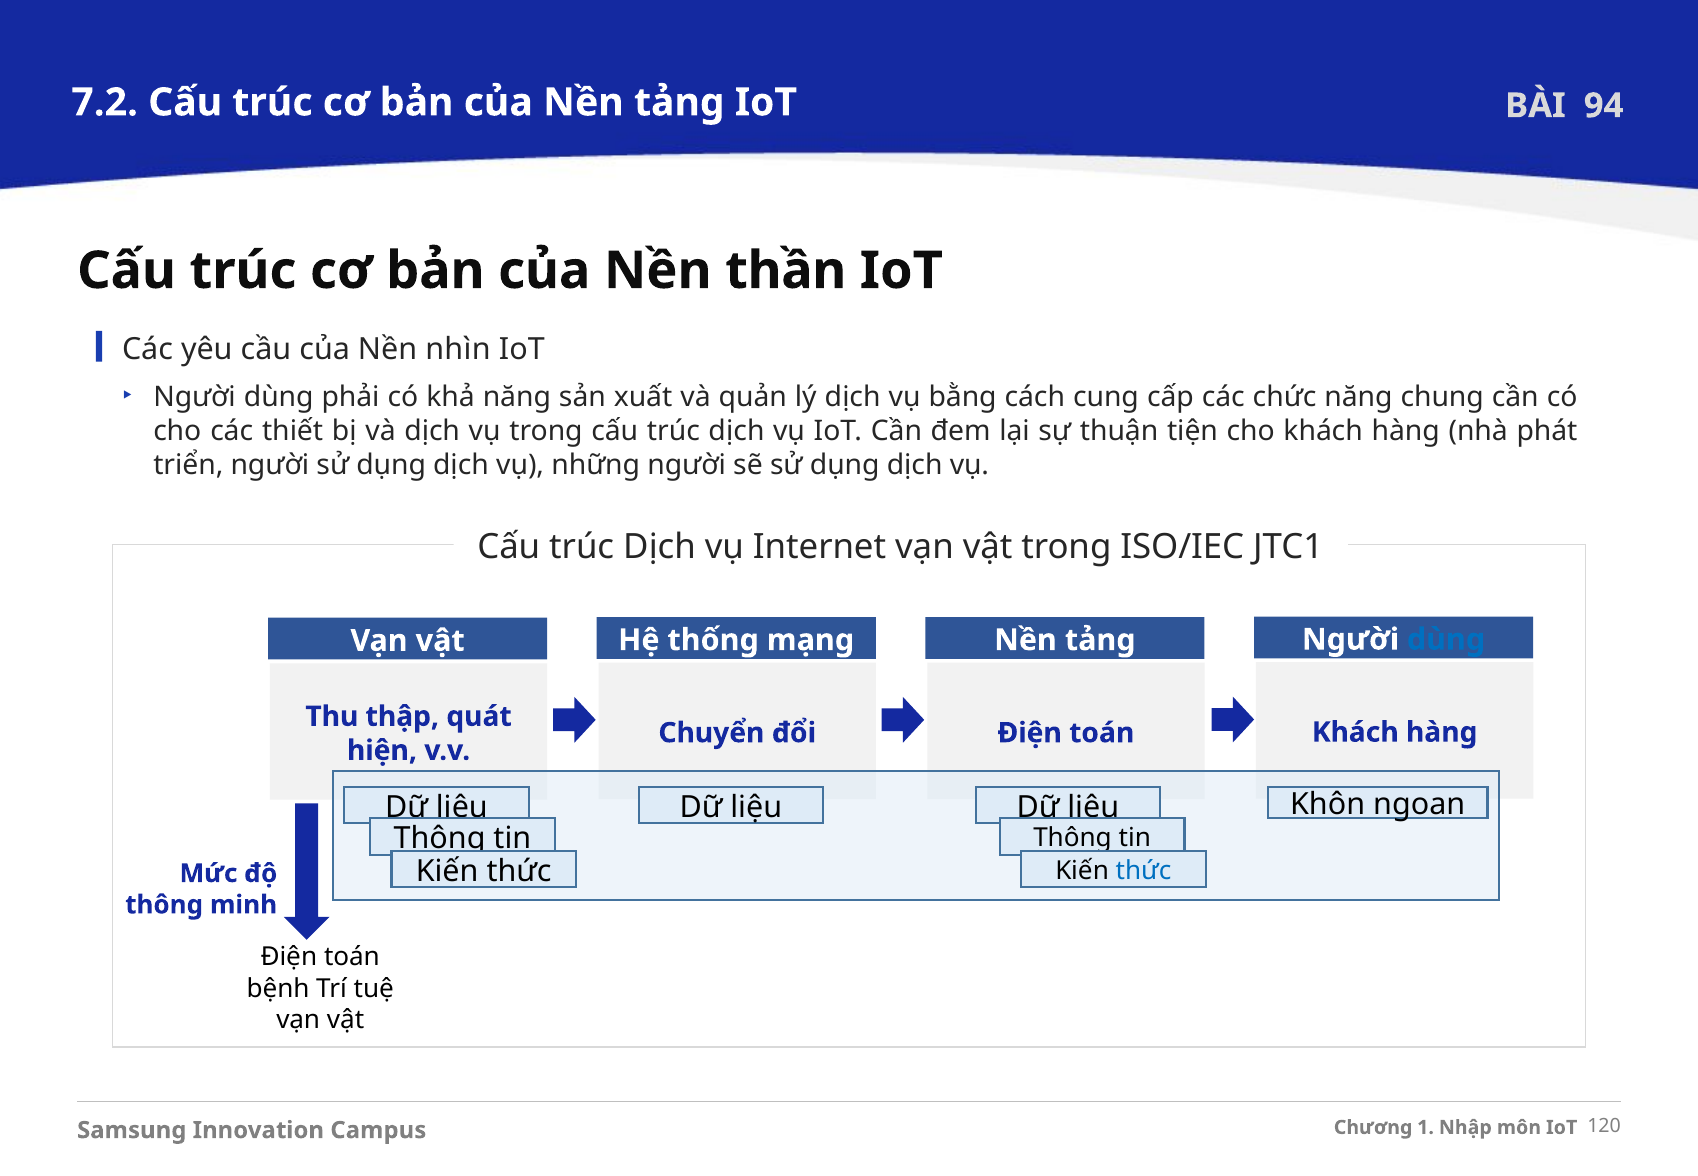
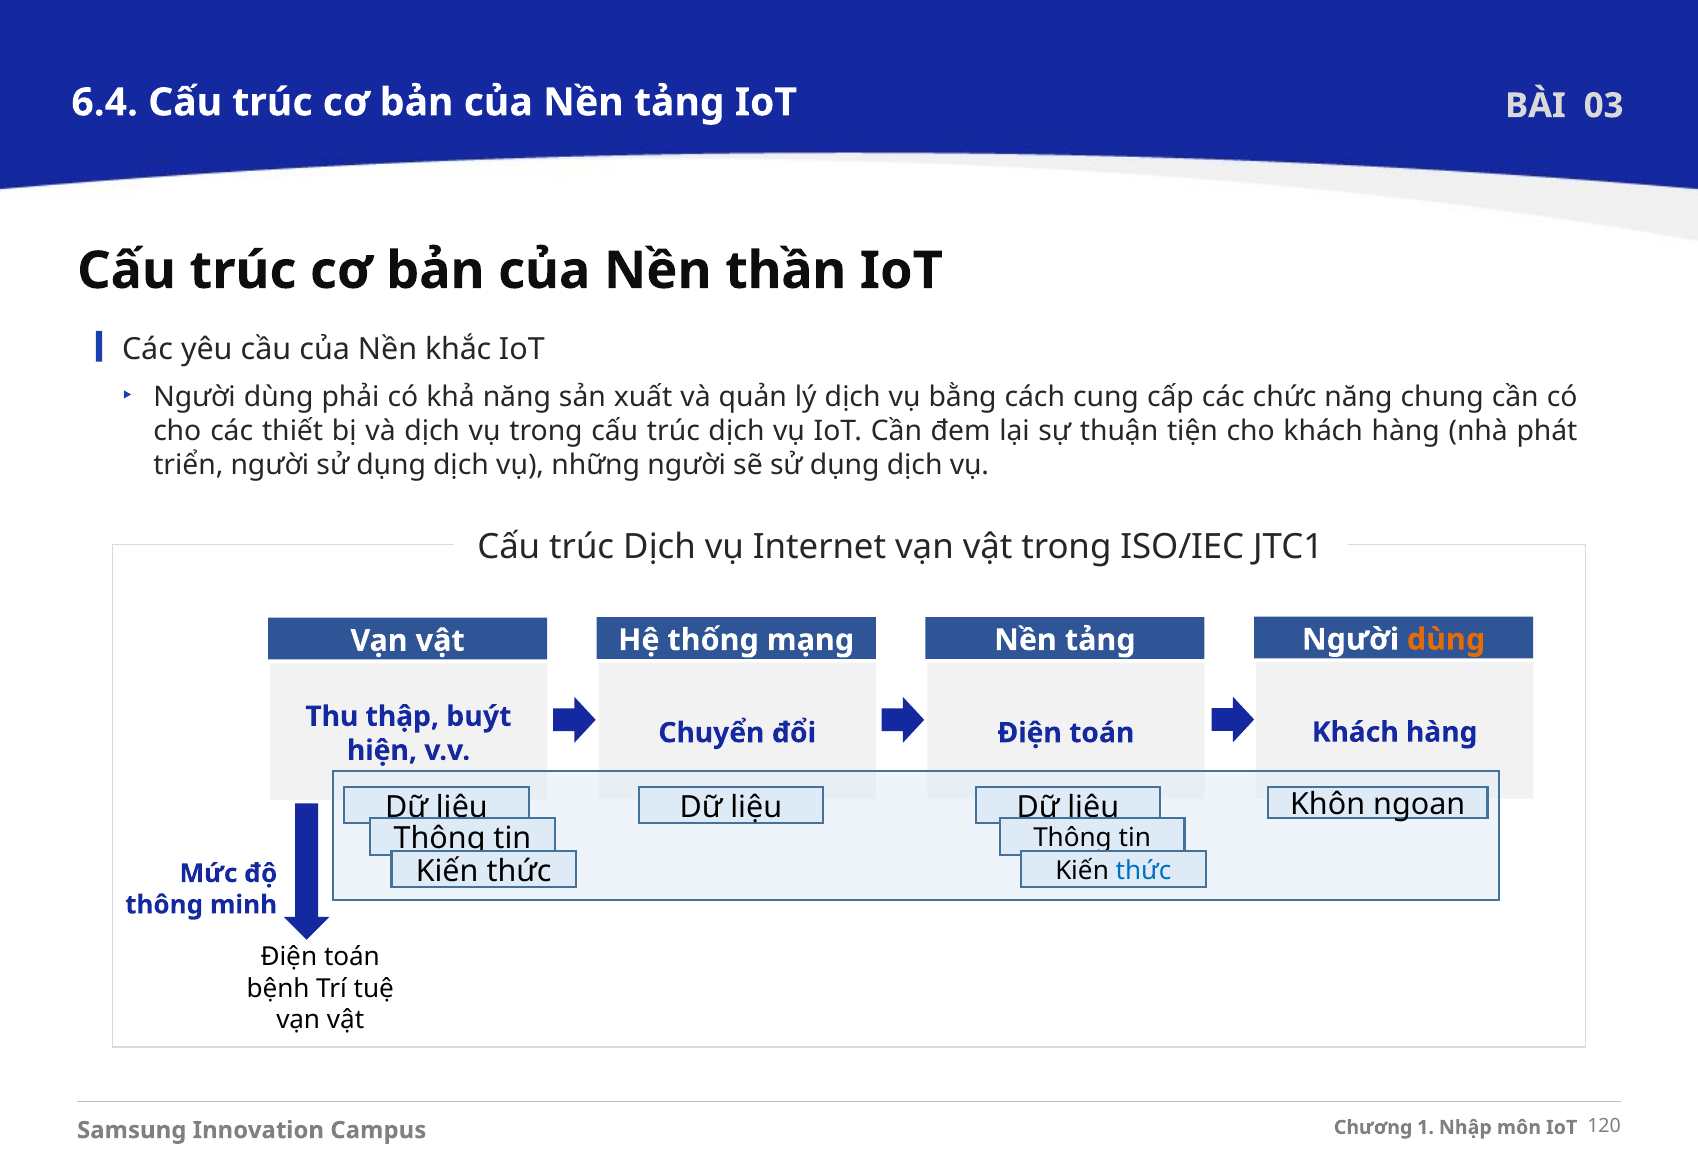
7.2: 7.2 -> 6.4
94: 94 -> 03
nhìn: nhìn -> khắc
dùng at (1446, 639) colour: blue -> orange
quát: quát -> buýt
